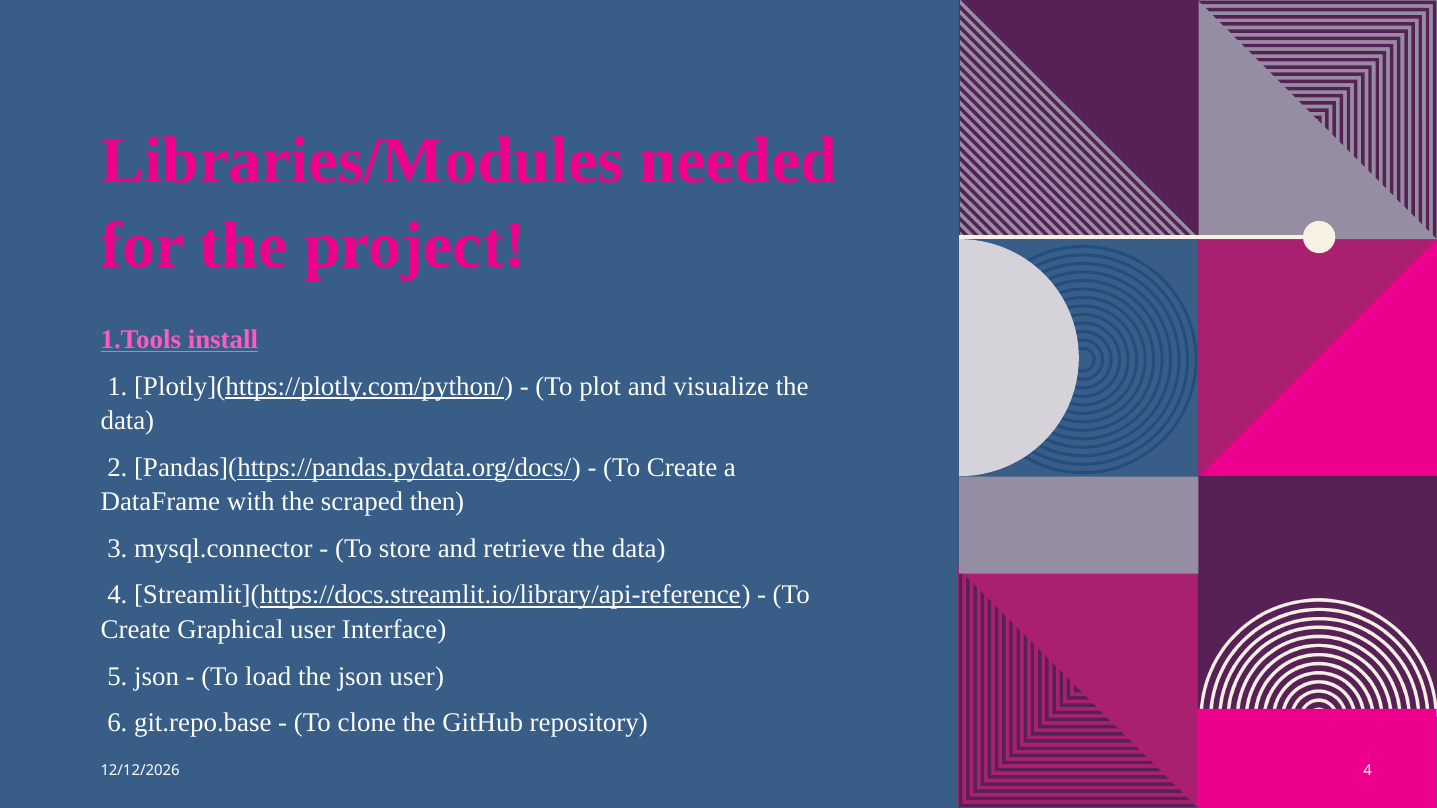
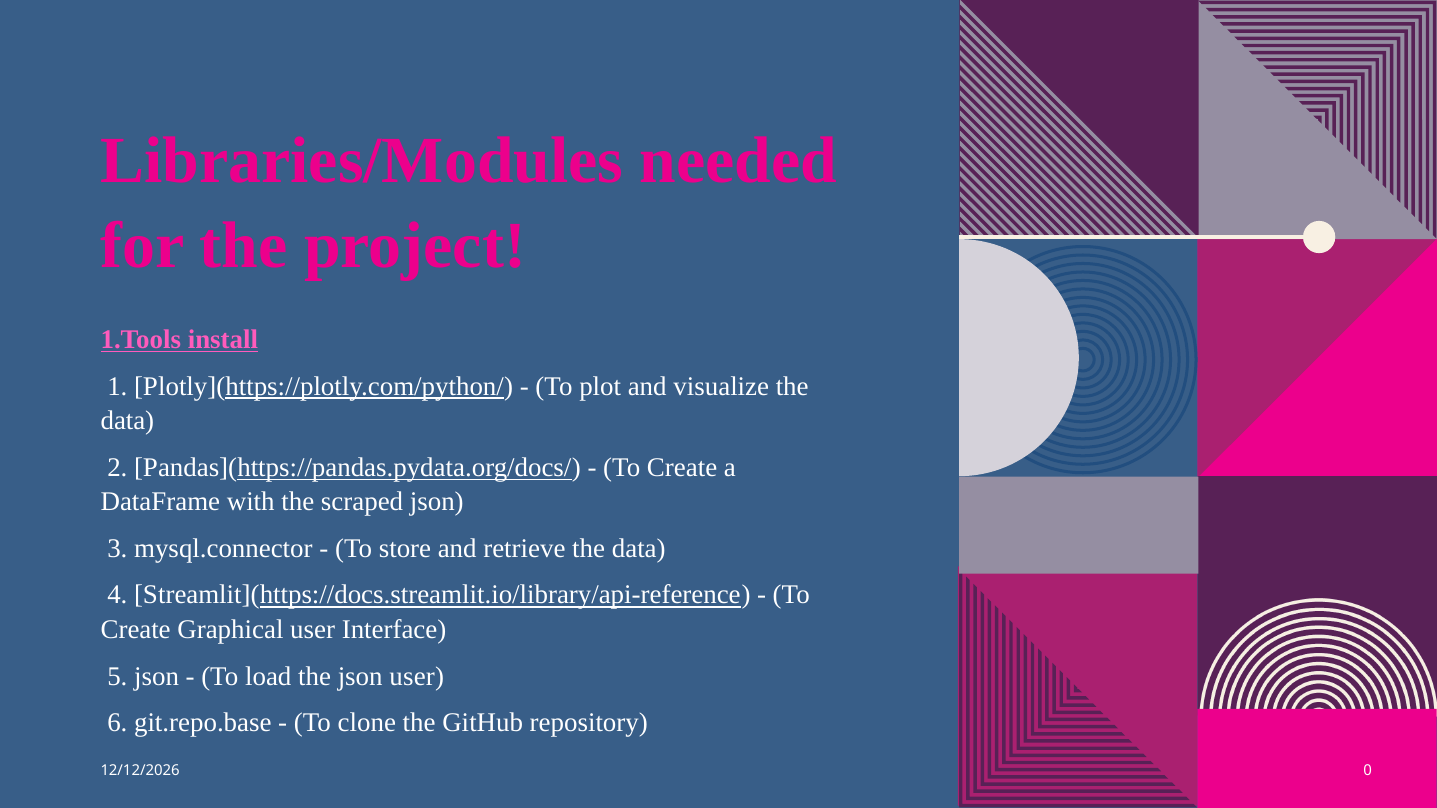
scraped then: then -> json
4 at (1368, 770): 4 -> 0
